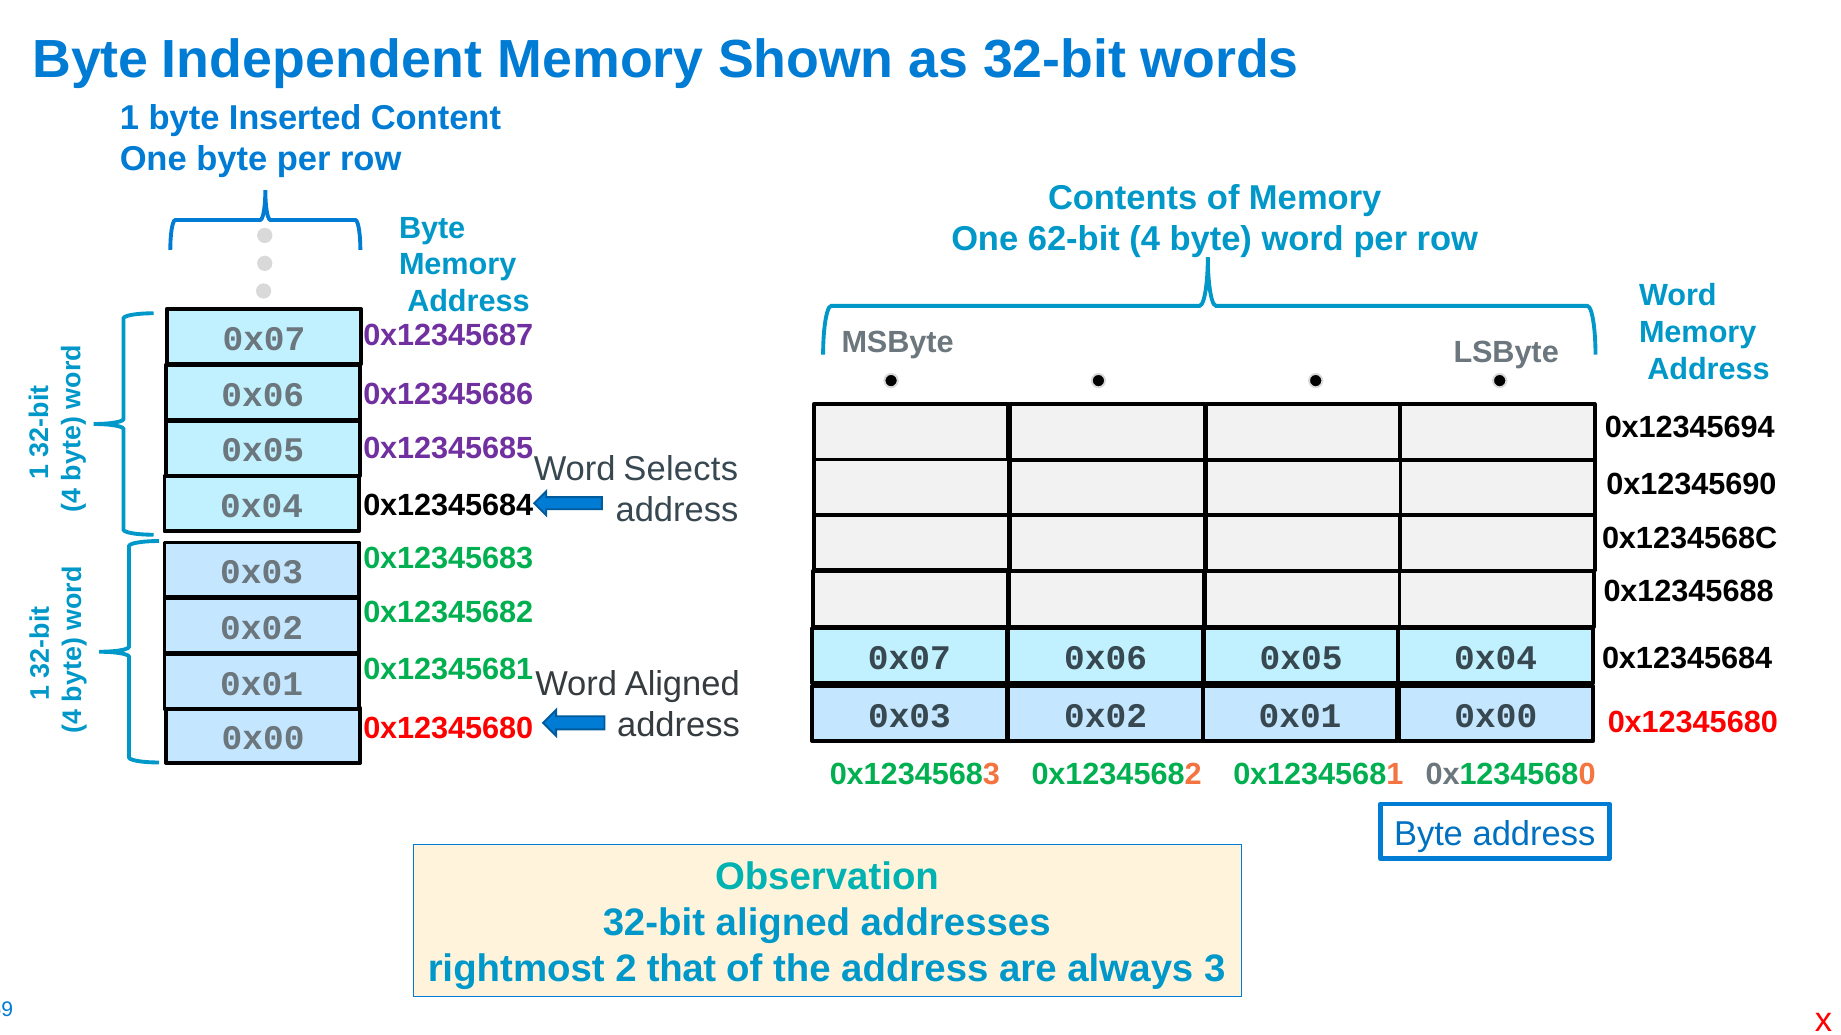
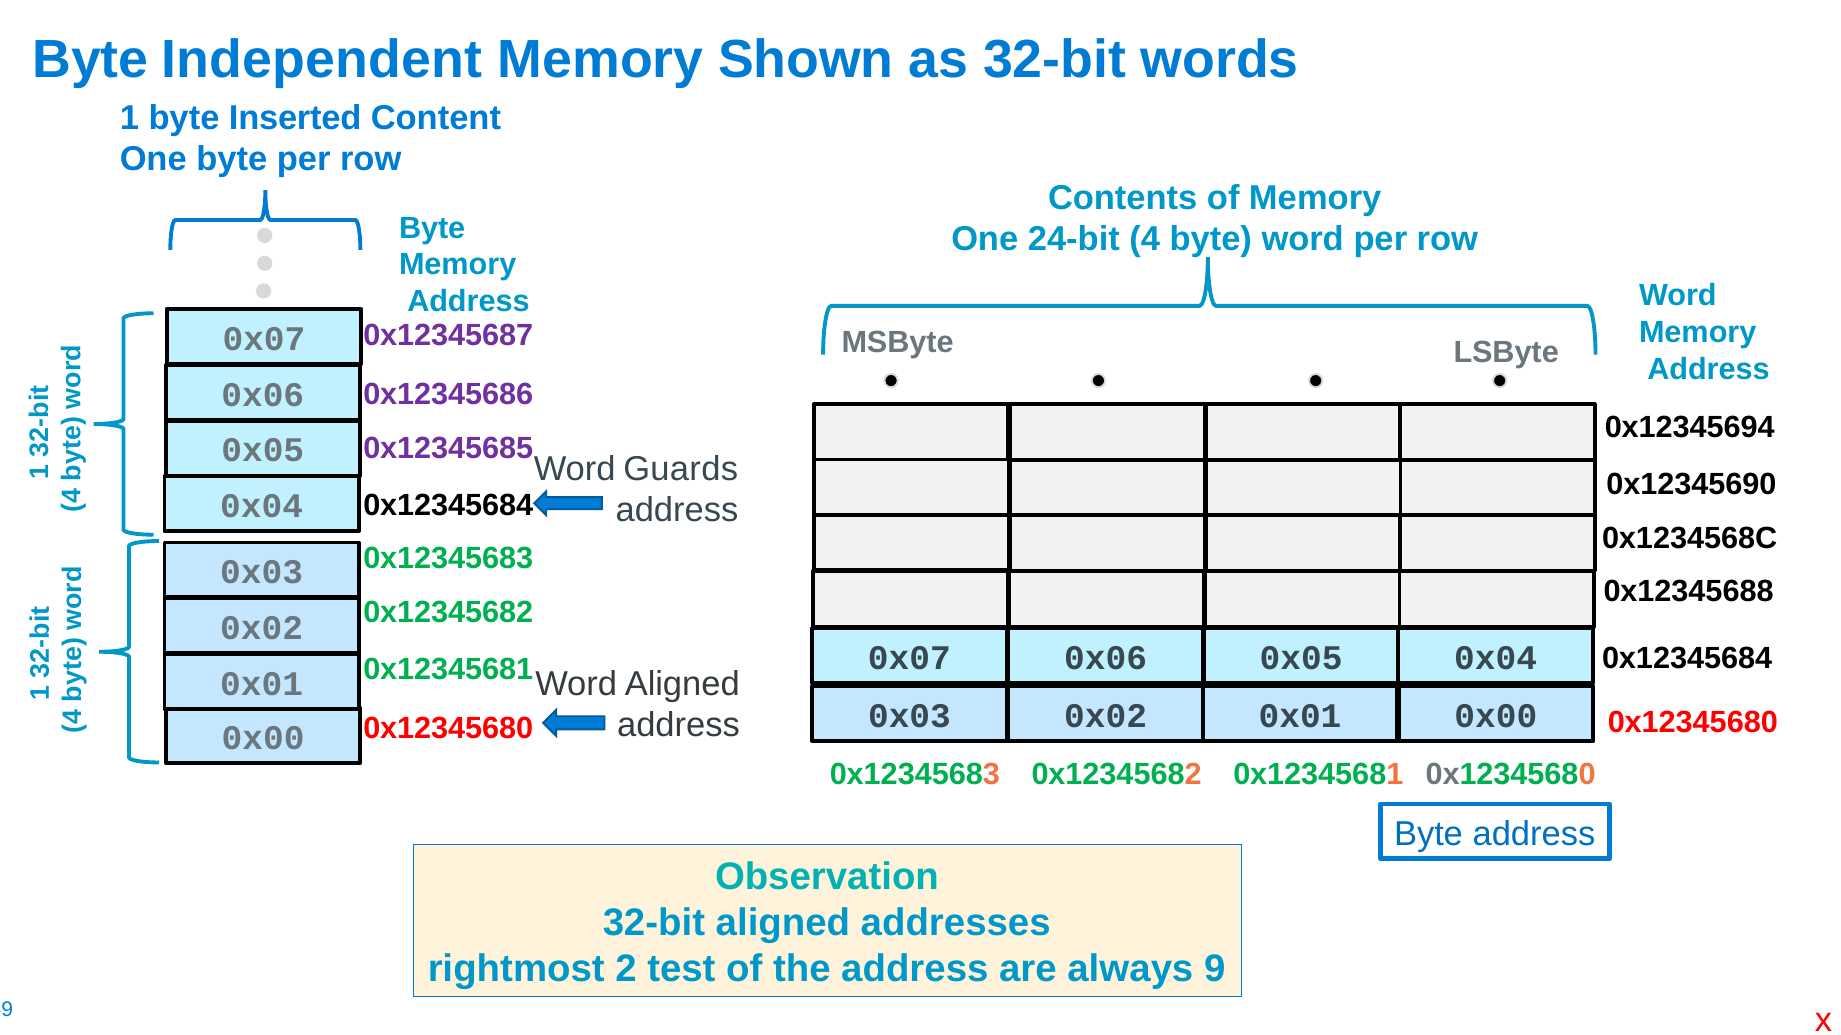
62-bit: 62-bit -> 24-bit
Selects: Selects -> Guards
that: that -> test
always 3: 3 -> 9
